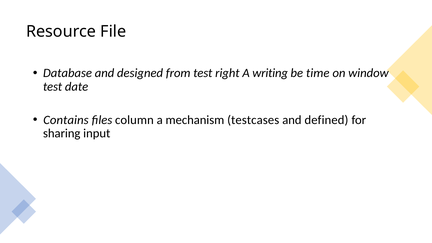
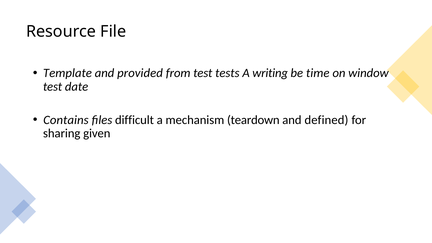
Database: Database -> Template
designed: designed -> provided
right: right -> tests
column: column -> difficult
testcases: testcases -> teardown
input: input -> given
